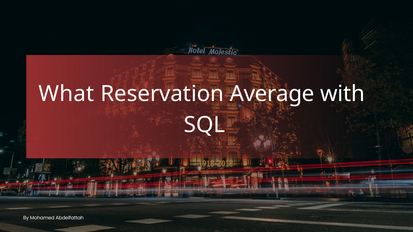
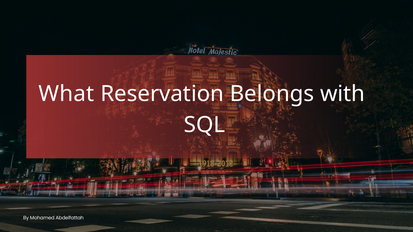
Average: Average -> Belongs
